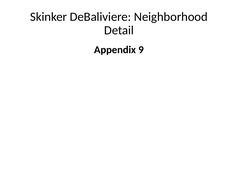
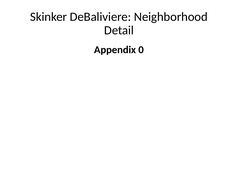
9: 9 -> 0
